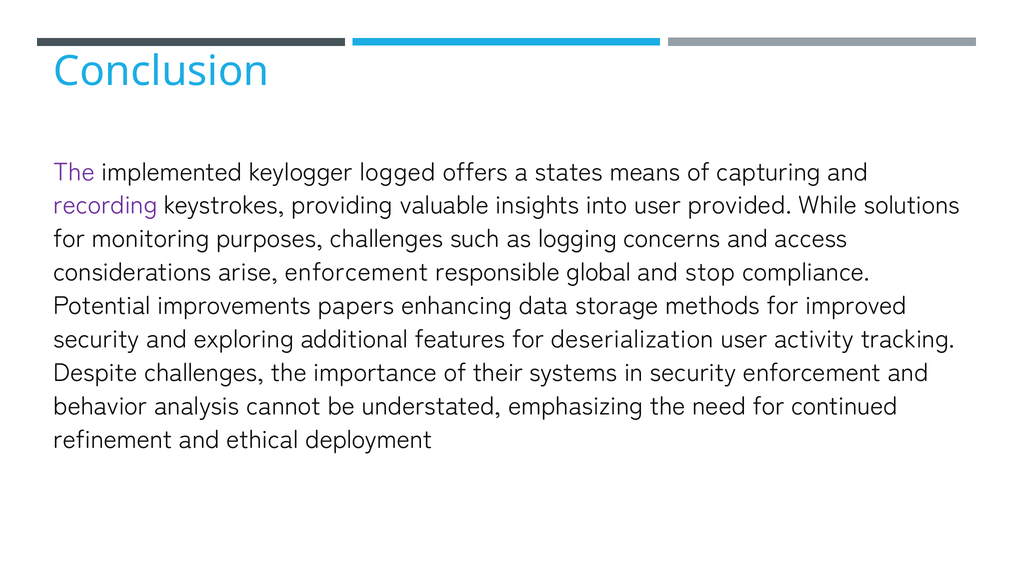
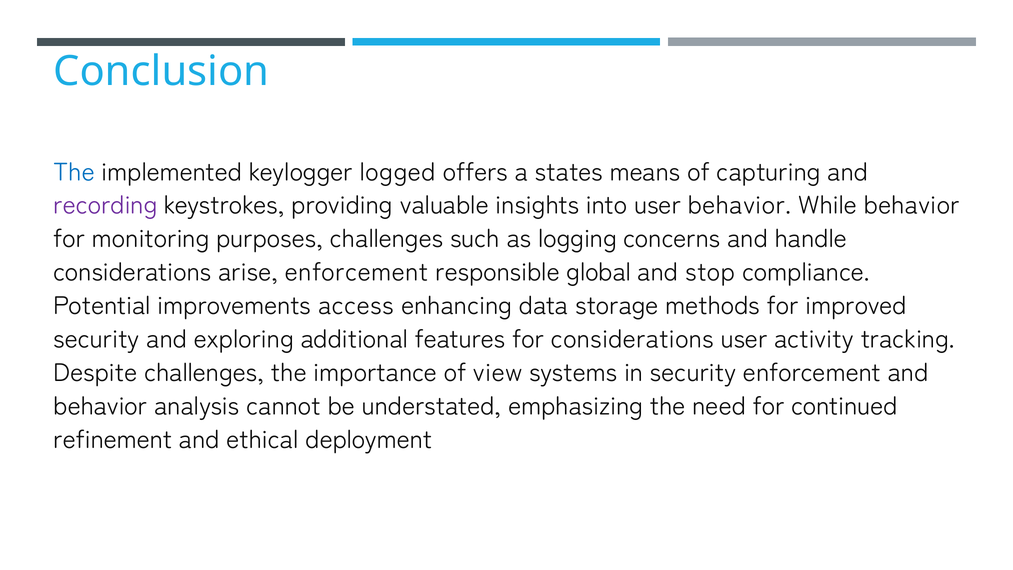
The at (74, 172) colour: purple -> blue
user provided: provided -> behavior
While solutions: solutions -> behavior
access: access -> handle
papers: papers -> access
for deserialization: deserialization -> considerations
their: their -> view
